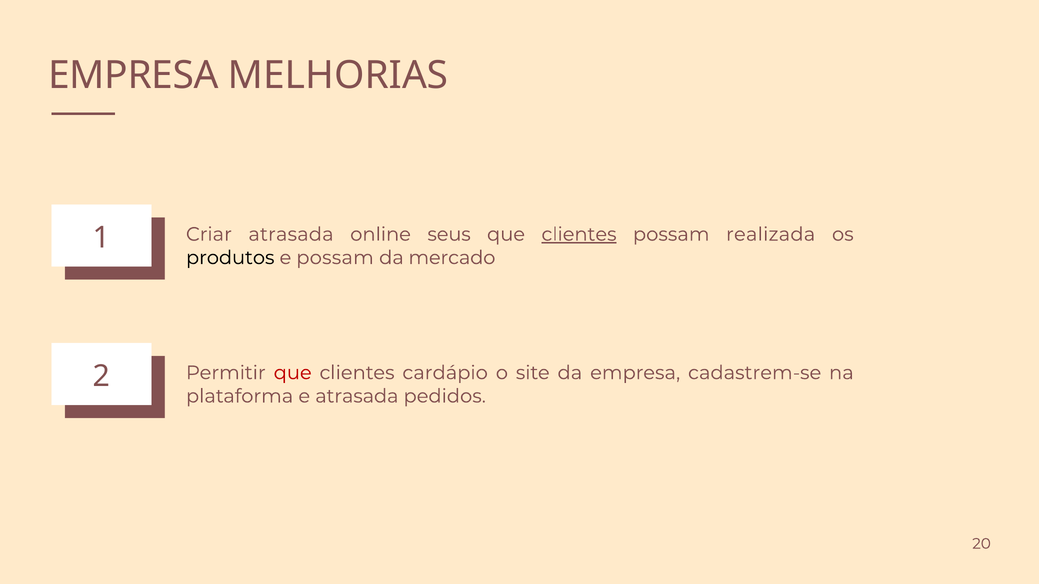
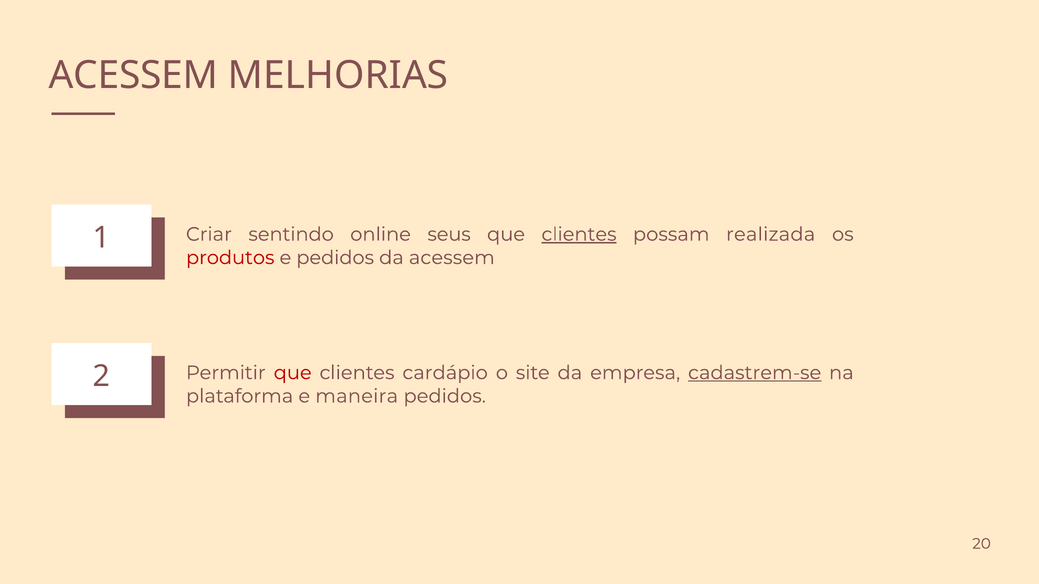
EMPRESA at (133, 76): EMPRESA -> ACESSEM
Criar atrasada: atrasada -> sentindo
produtos colour: black -> red
e possam: possam -> pedidos
da mercado: mercado -> acessem
cadastrem-se underline: none -> present
e atrasada: atrasada -> maneira
